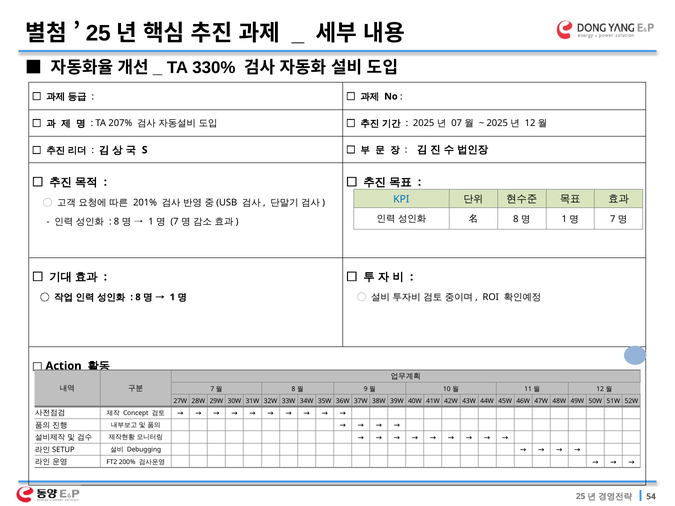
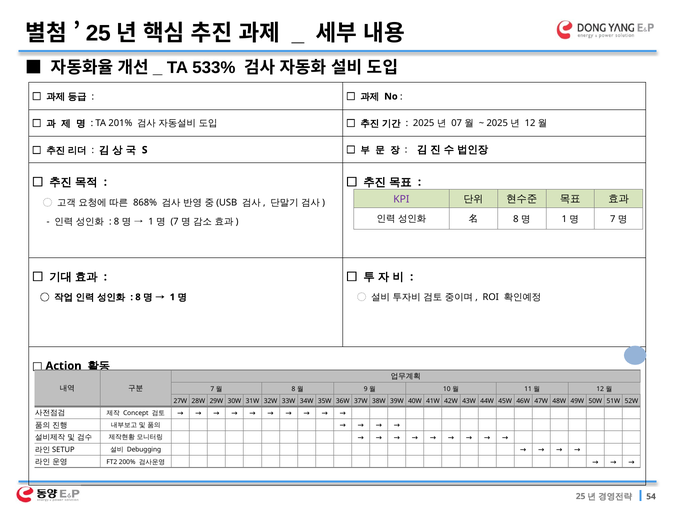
330%: 330% -> 533%
207%: 207% -> 201%
KPI colour: blue -> purple
201%: 201% -> 868%
